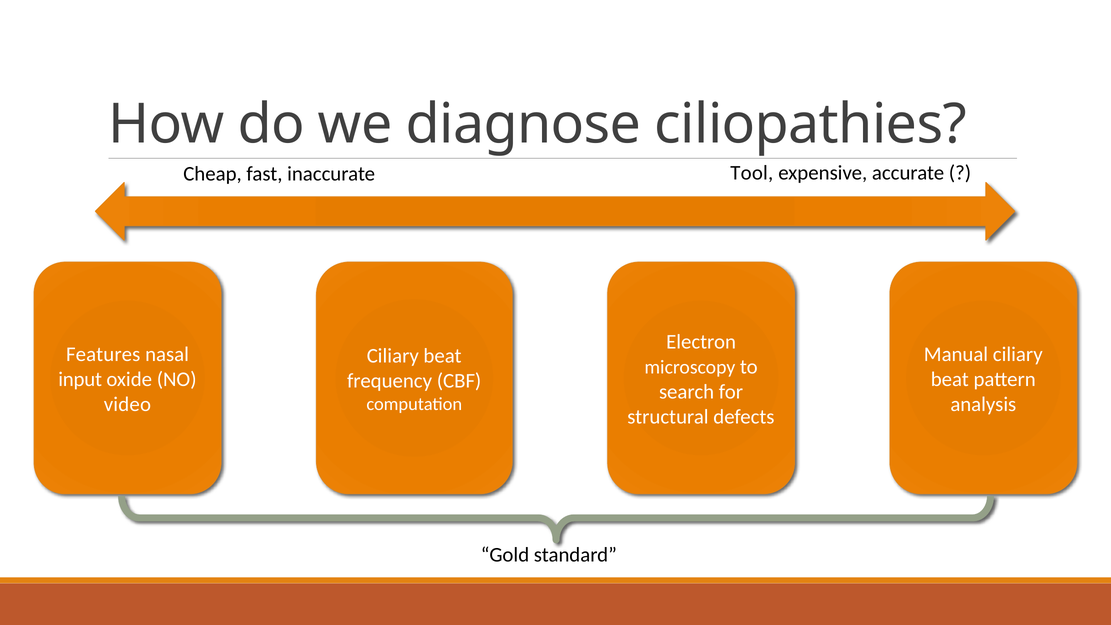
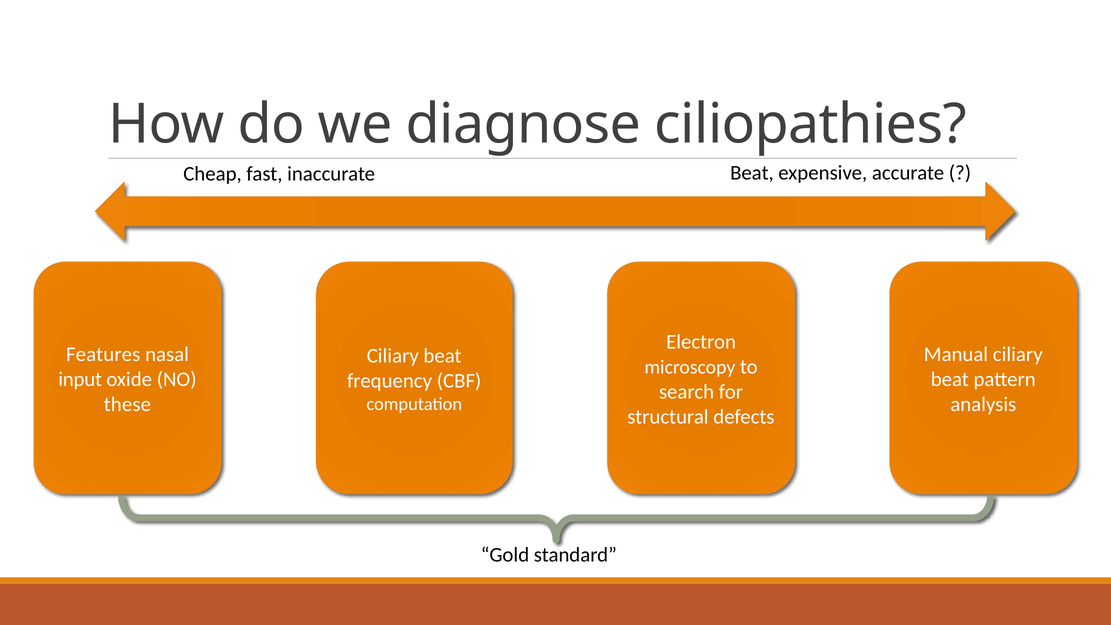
inaccurate Tool: Tool -> Beat
video: video -> these
